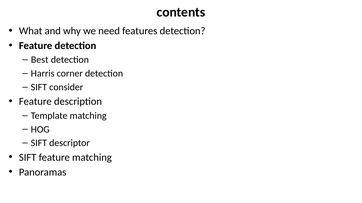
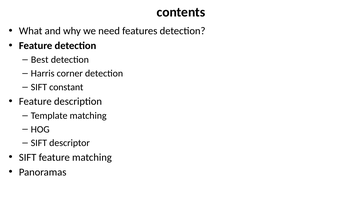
consider: consider -> constant
